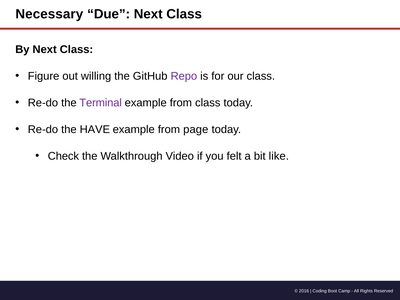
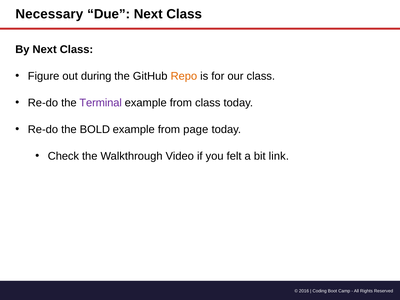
willing: willing -> during
Repo colour: purple -> orange
HAVE: HAVE -> BOLD
like: like -> link
